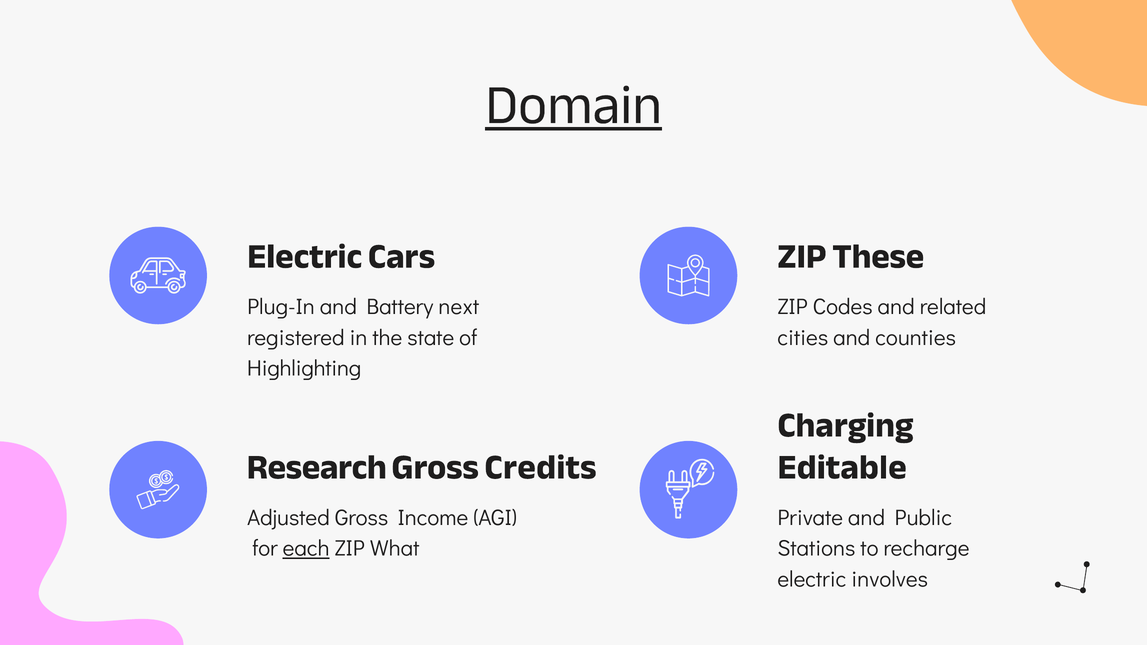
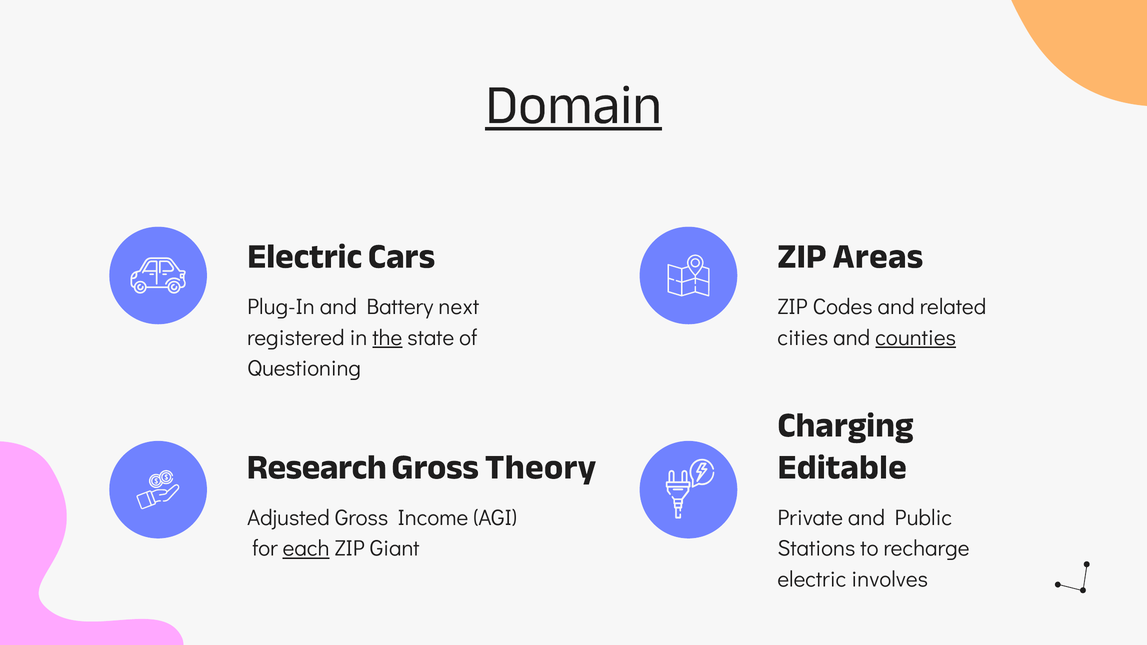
These: These -> Areas
the underline: none -> present
counties underline: none -> present
Highlighting: Highlighting -> Questioning
Credits: Credits -> Theory
What: What -> Giant
